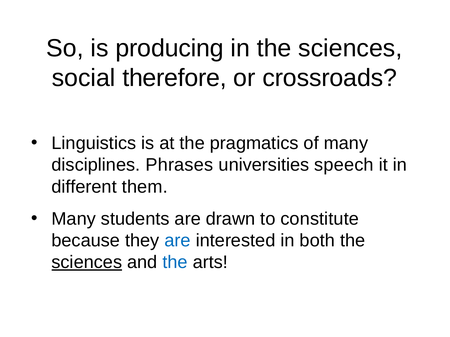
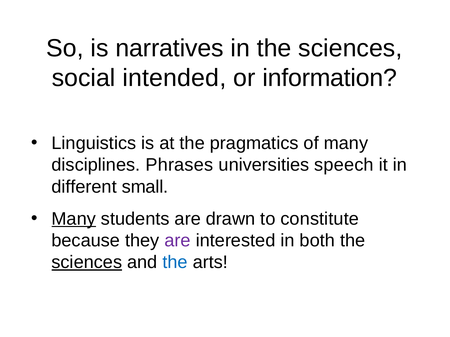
producing: producing -> narratives
therefore: therefore -> intended
crossroads: crossroads -> information
them: them -> small
Many at (74, 219) underline: none -> present
are at (178, 241) colour: blue -> purple
